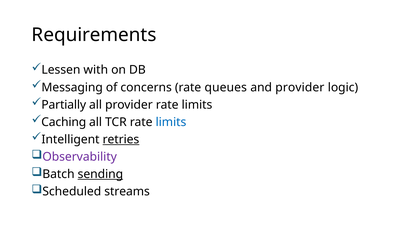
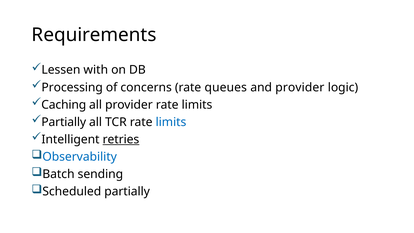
Messaging: Messaging -> Processing
Partially: Partially -> Caching
Caching at (64, 122): Caching -> Partially
Observability colour: purple -> blue
sending underline: present -> none
Scheduled streams: streams -> partially
